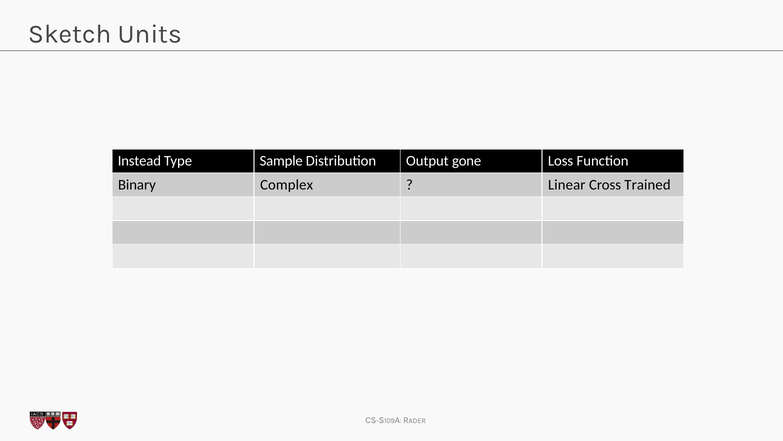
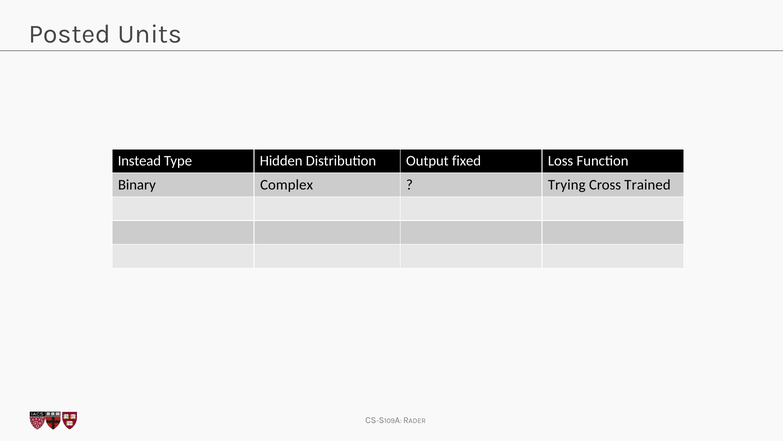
Sketch: Sketch -> Posted
Sample: Sample -> Hidden
gone: gone -> fixed
Linear: Linear -> Trying
